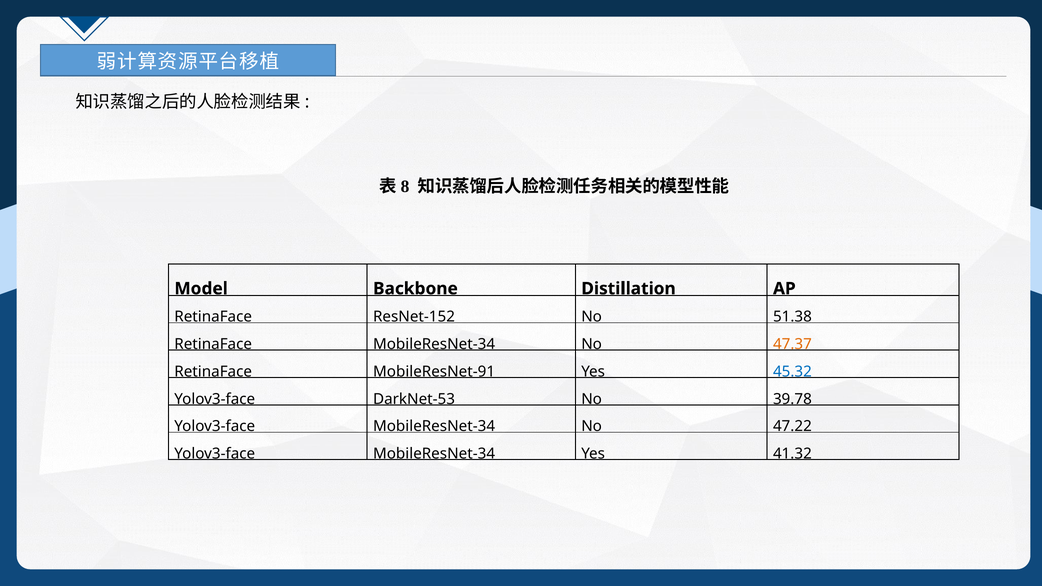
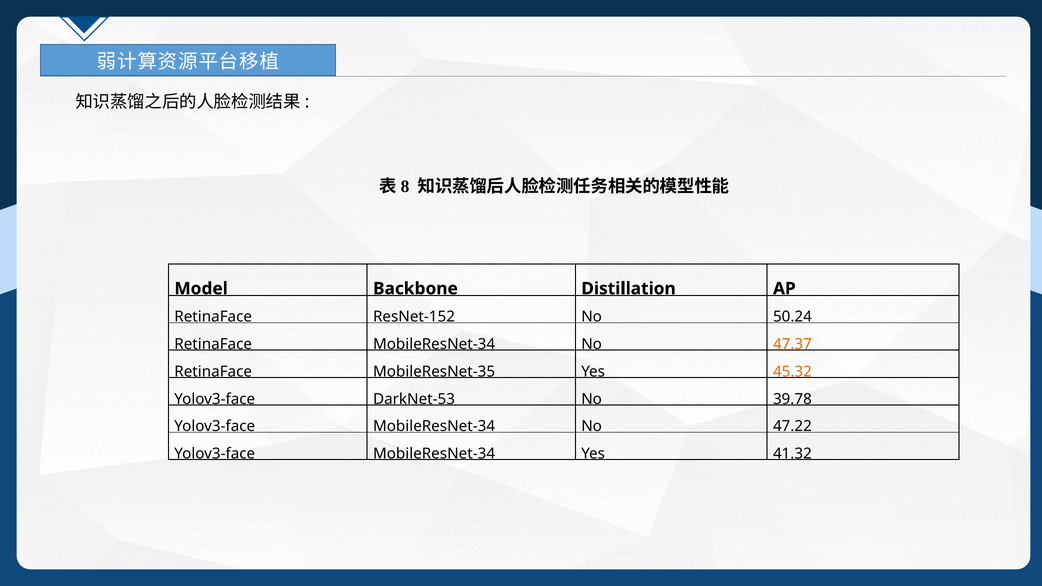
51.38: 51.38 -> 50.24
MobileResNet-91: MobileResNet-91 -> MobileResNet-35
45.32 colour: blue -> orange
